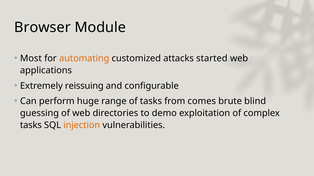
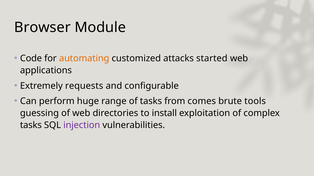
Most: Most -> Code
reissuing: reissuing -> requests
blind: blind -> tools
demo: demo -> install
injection colour: orange -> purple
